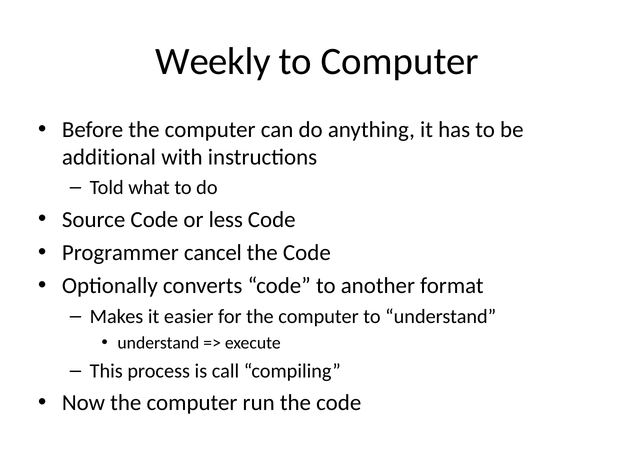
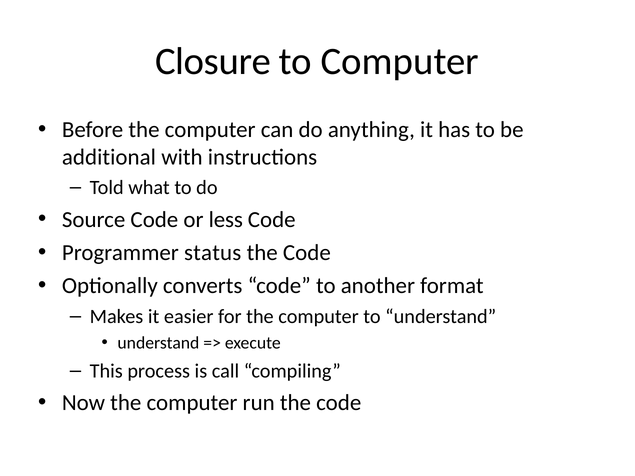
Weekly: Weekly -> Closure
cancel: cancel -> status
